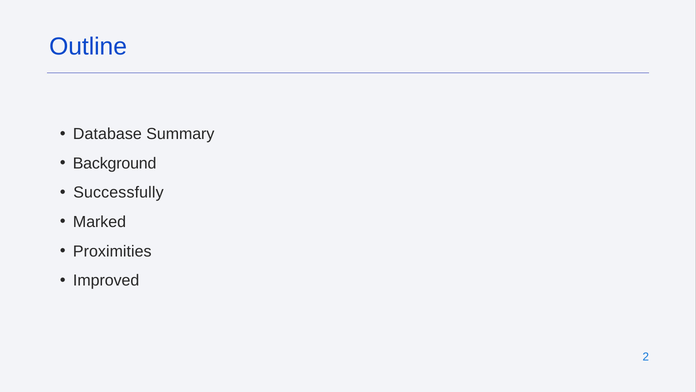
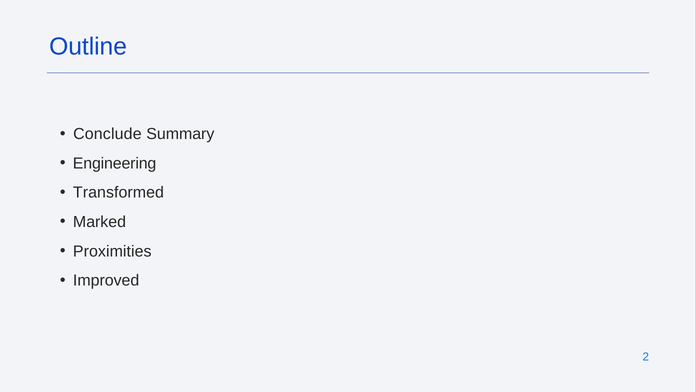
Database: Database -> Conclude
Background: Background -> Engineering
Successfully: Successfully -> Transformed
